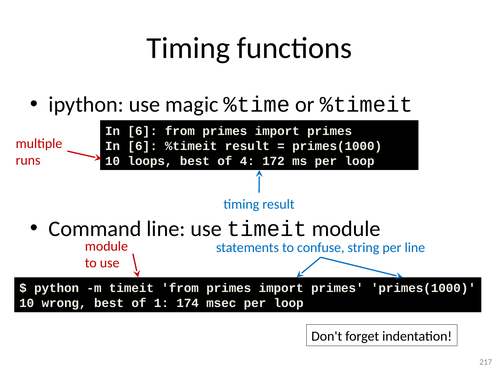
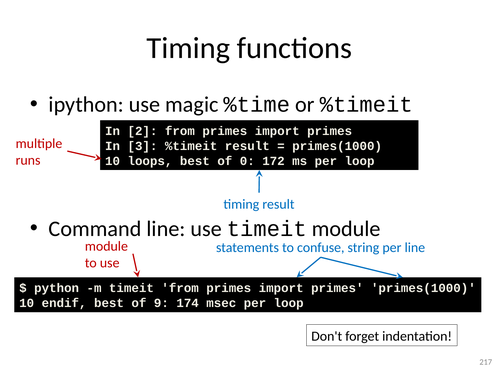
6 at (142, 131): 6 -> 2
6 at (142, 146): 6 -> 3
4: 4 -> 0
wrong: wrong -> endif
1: 1 -> 9
